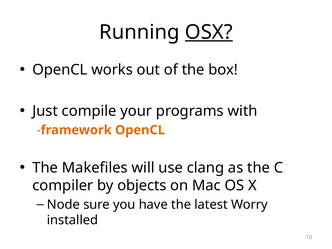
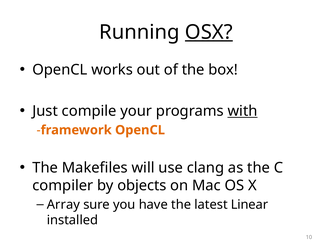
with underline: none -> present
Node: Node -> Array
Worry: Worry -> Linear
